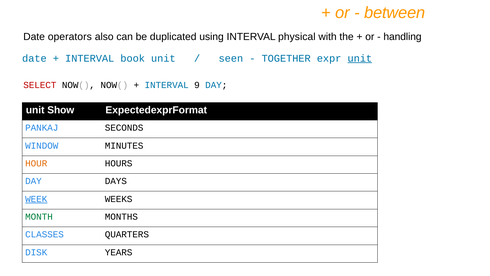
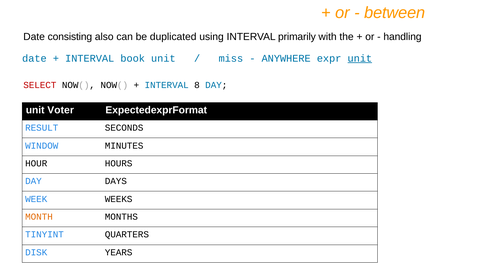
operators: operators -> consisting
physical: physical -> primarily
seen: seen -> miss
TOGETHER: TOGETHER -> ANYWHERE
9: 9 -> 8
Show: Show -> Voter
PANKAJ: PANKAJ -> RESULT
HOUR colour: orange -> black
WEEK underline: present -> none
MONTH colour: green -> orange
CLASSES: CLASSES -> TINYINT
